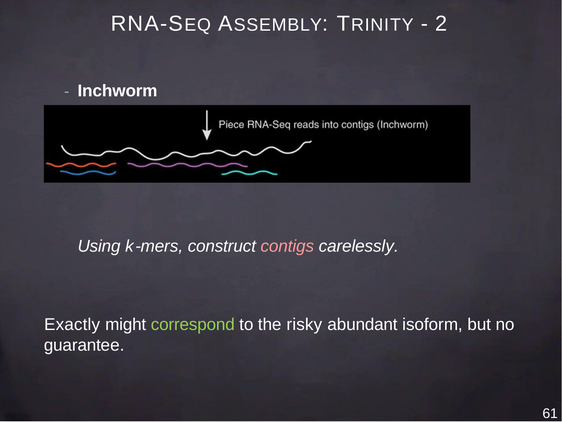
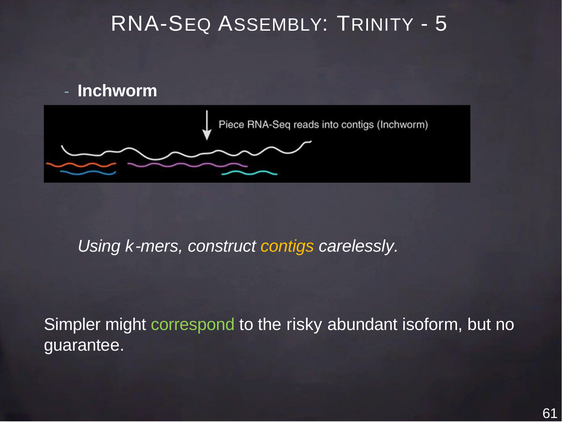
2: 2 -> 5
contigs colour: pink -> yellow
Exactly: Exactly -> Simpler
